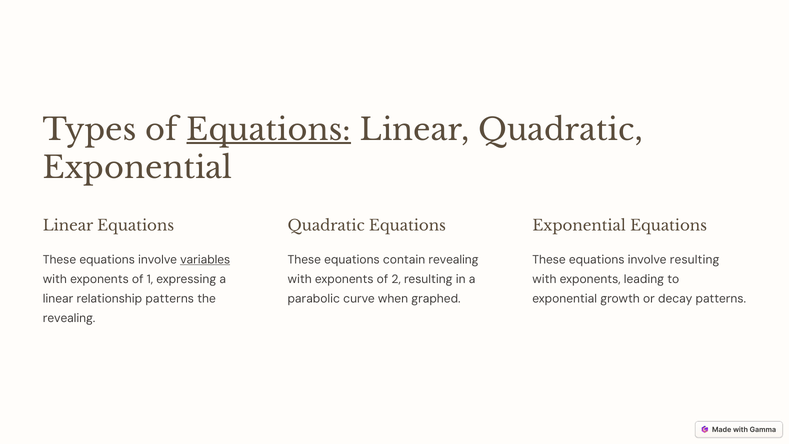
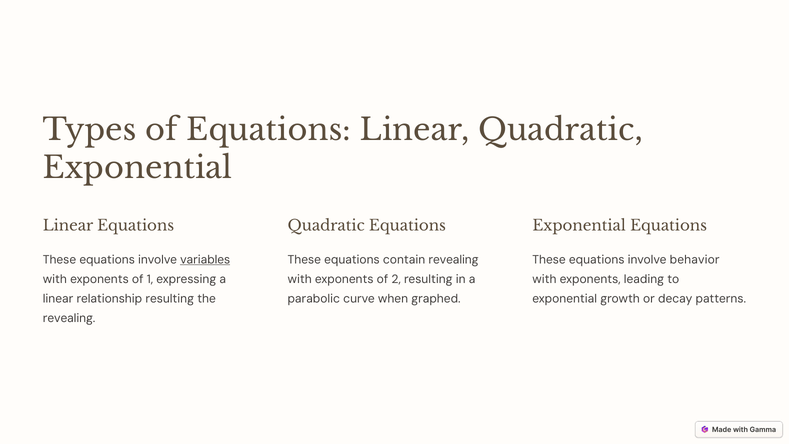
Equations at (269, 130) underline: present -> none
involve resulting: resulting -> behavior
relationship patterns: patterns -> resulting
